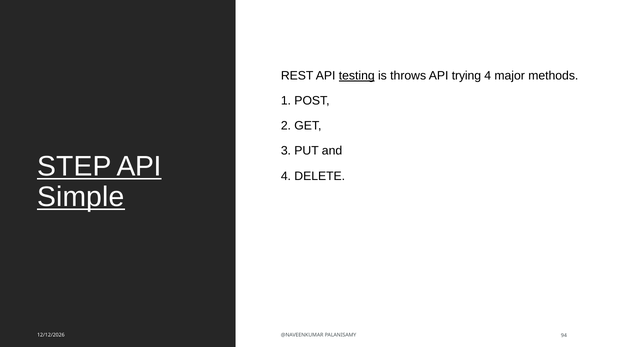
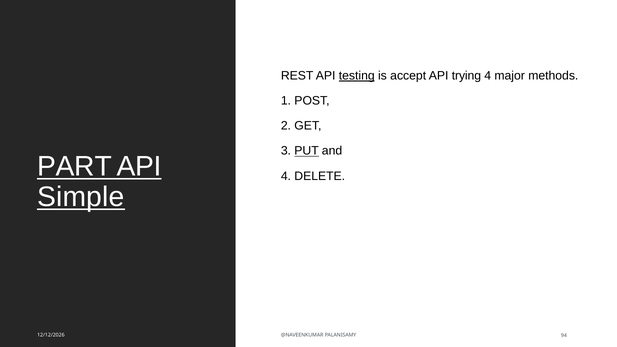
throws: throws -> accept
PUT underline: none -> present
STEP: STEP -> PART
